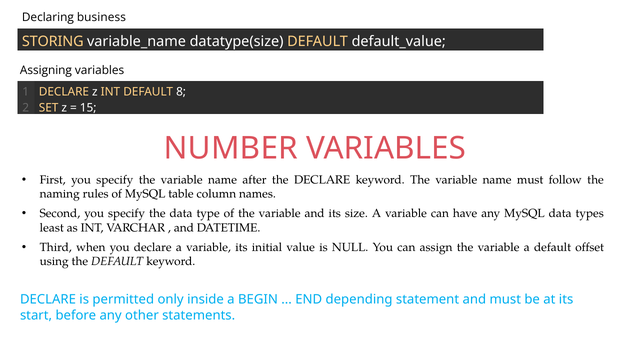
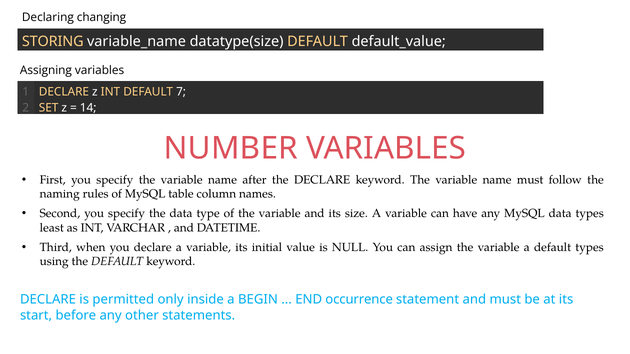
business: business -> changing
8: 8 -> 7
15: 15 -> 14
default offset: offset -> types
depending: depending -> occurrence
